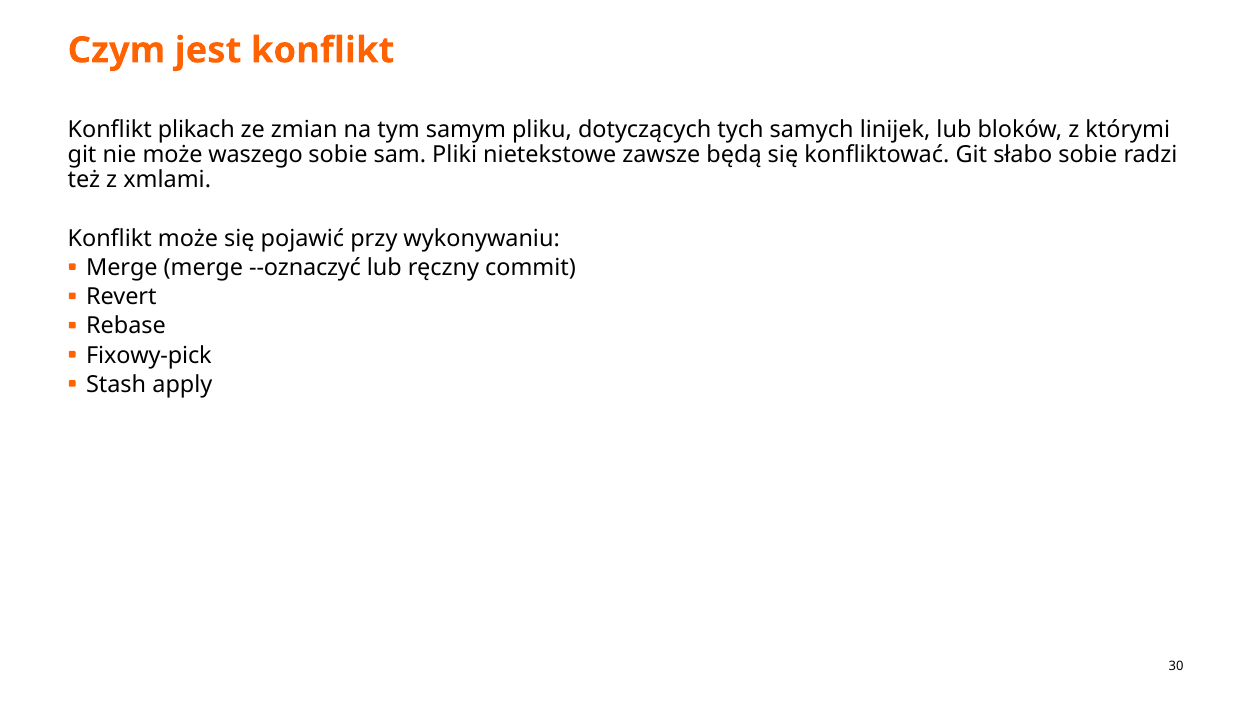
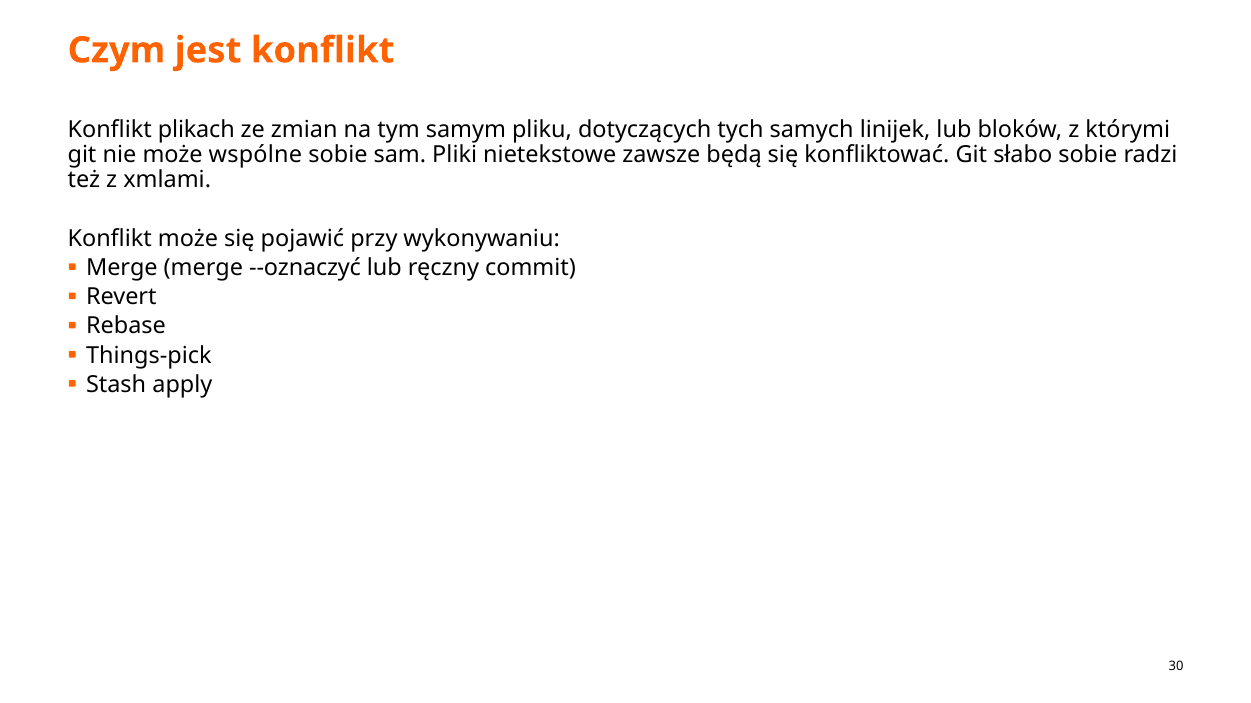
waszego: waszego -> wspólne
Fixowy-pick: Fixowy-pick -> Things-pick
